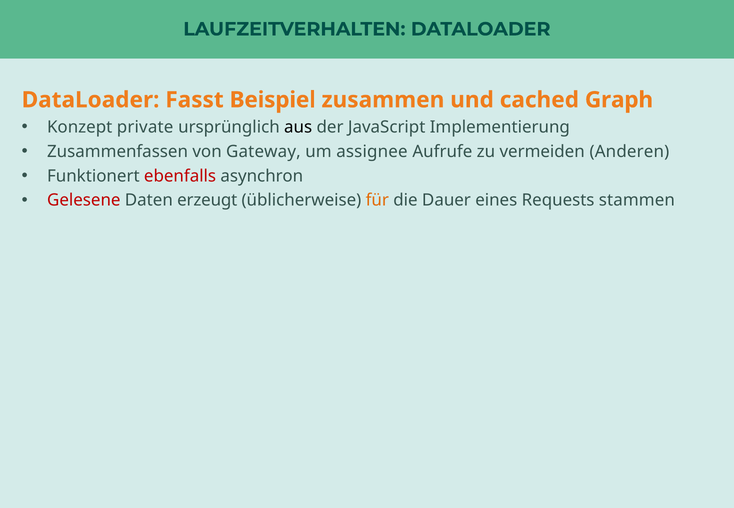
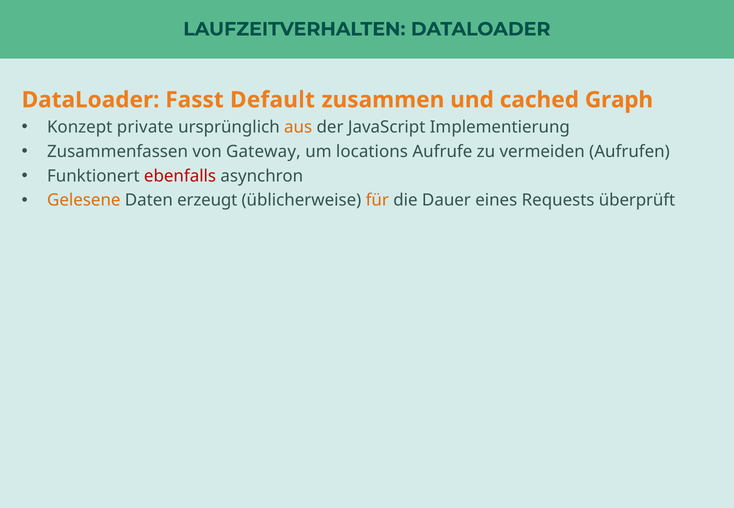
Beispiel: Beispiel -> Default
aus colour: black -> orange
assignee: assignee -> locations
Anderen: Anderen -> Aufrufen
Gelesene colour: red -> orange
stammen: stammen -> überprüft
